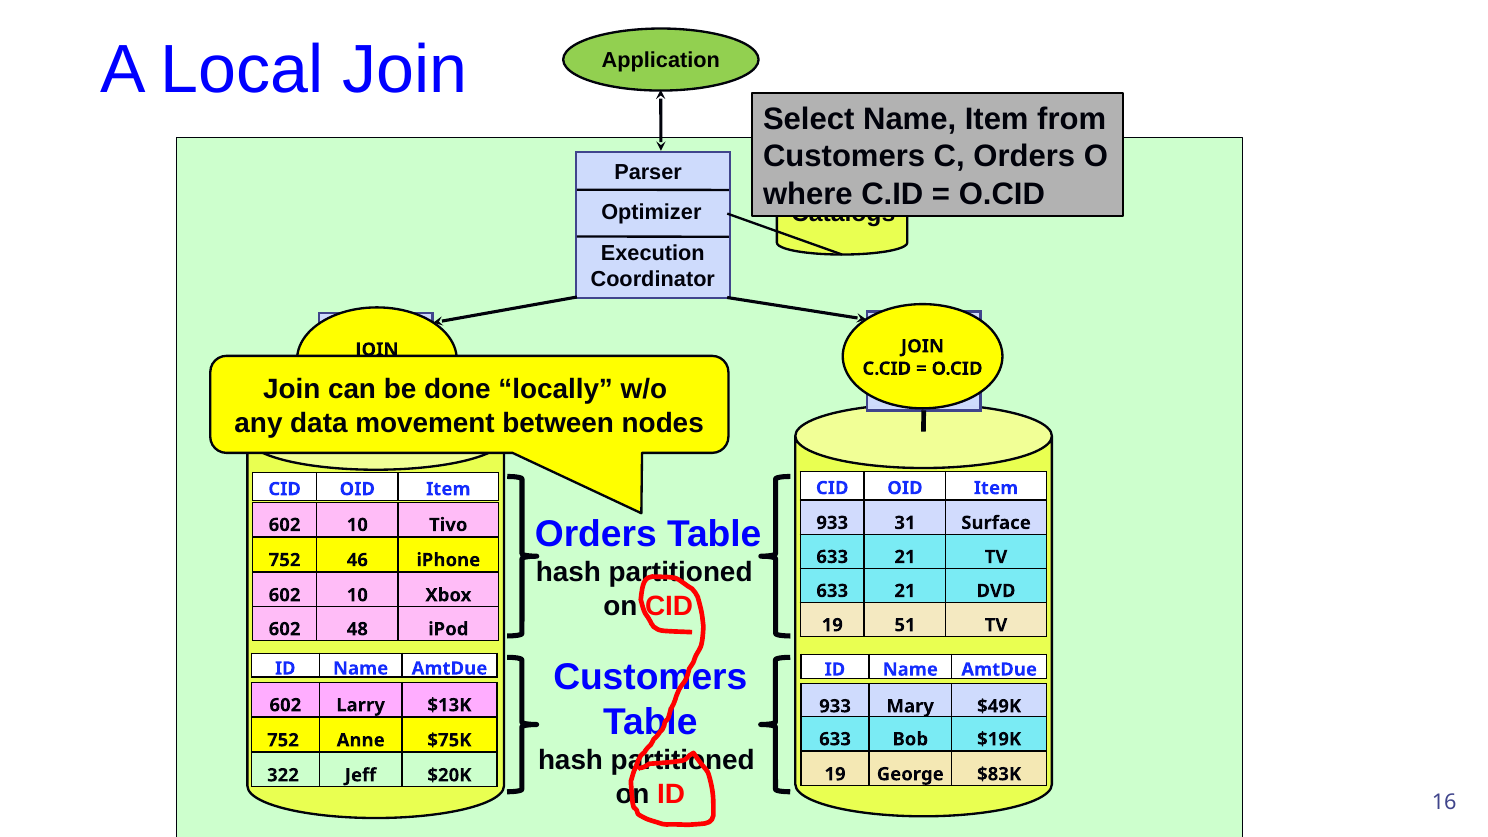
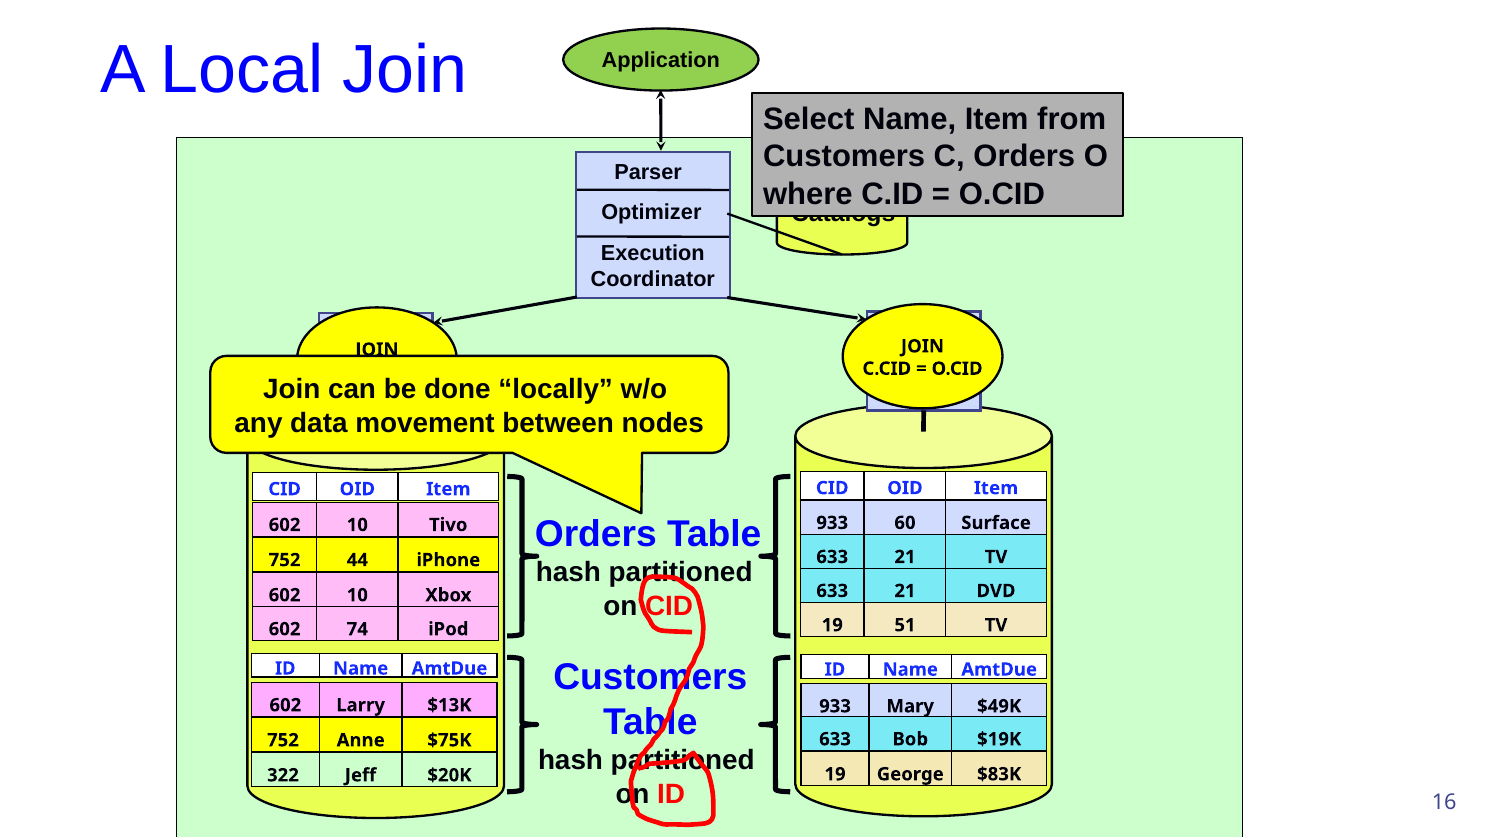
31: 31 -> 60
46: 46 -> 44
48: 48 -> 74
